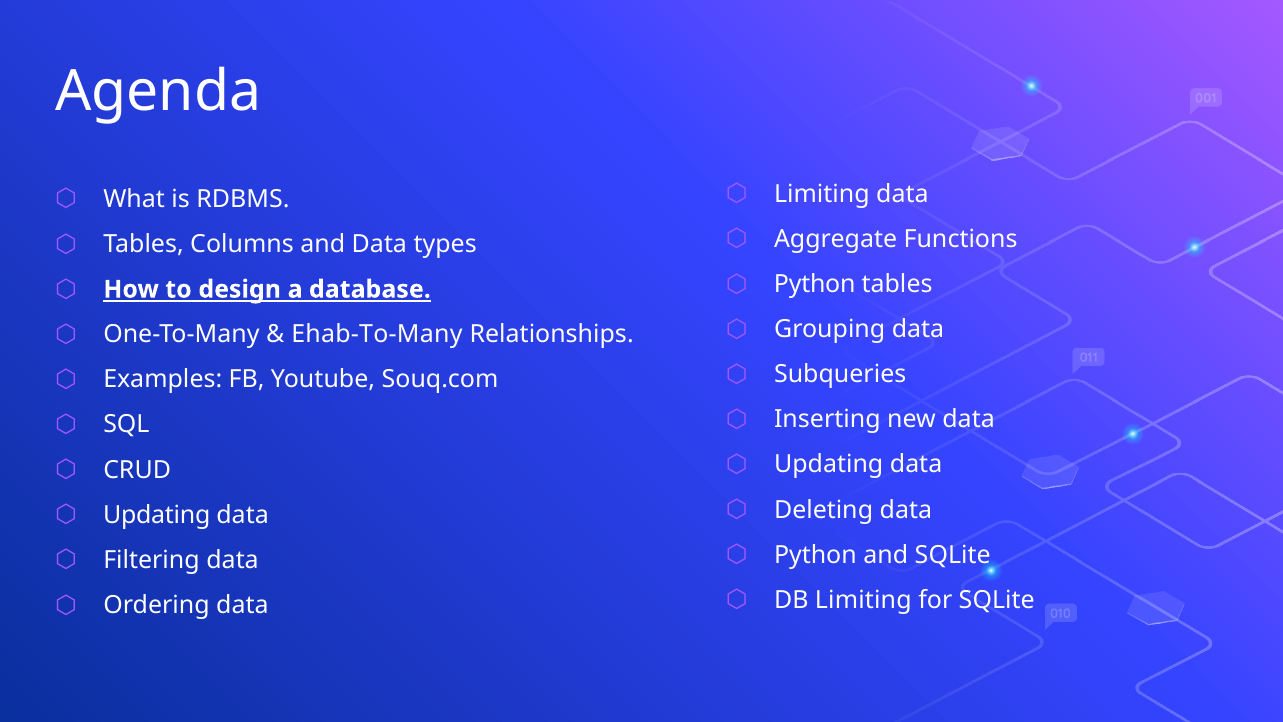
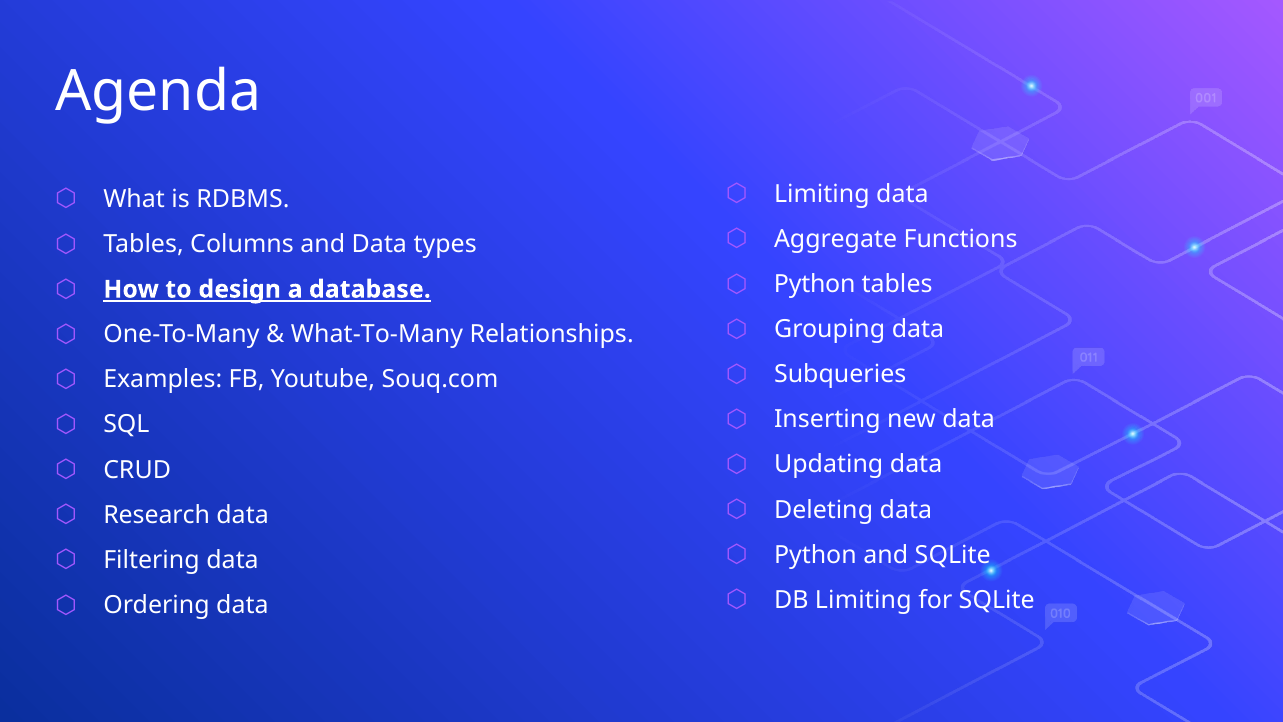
Ehab-To-Many: Ehab-To-Many -> What-To-Many
Updating at (157, 515): Updating -> Research
